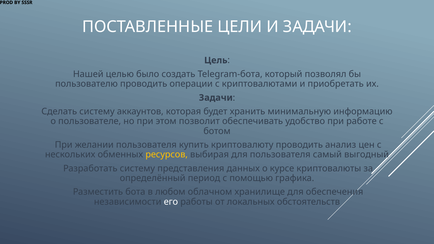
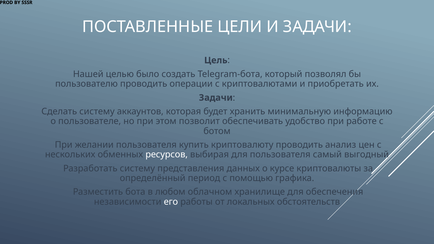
ресурсов colour: yellow -> white
